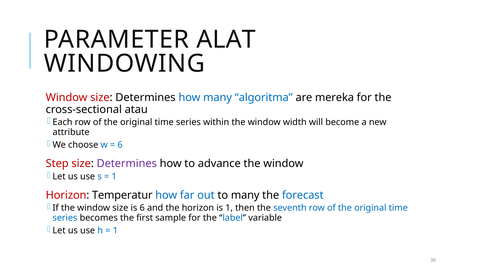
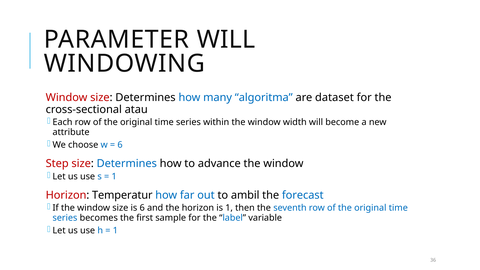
PARAMETER ALAT: ALAT -> WILL
mereka: mereka -> dataset
Determines at (127, 164) colour: purple -> blue
to many: many -> ambil
